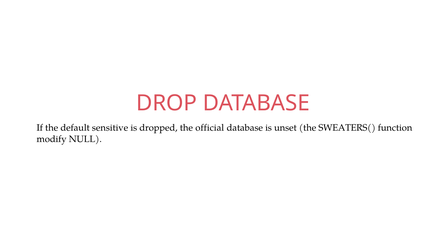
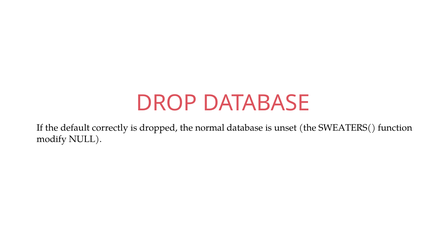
sensitive: sensitive -> correctly
official: official -> normal
